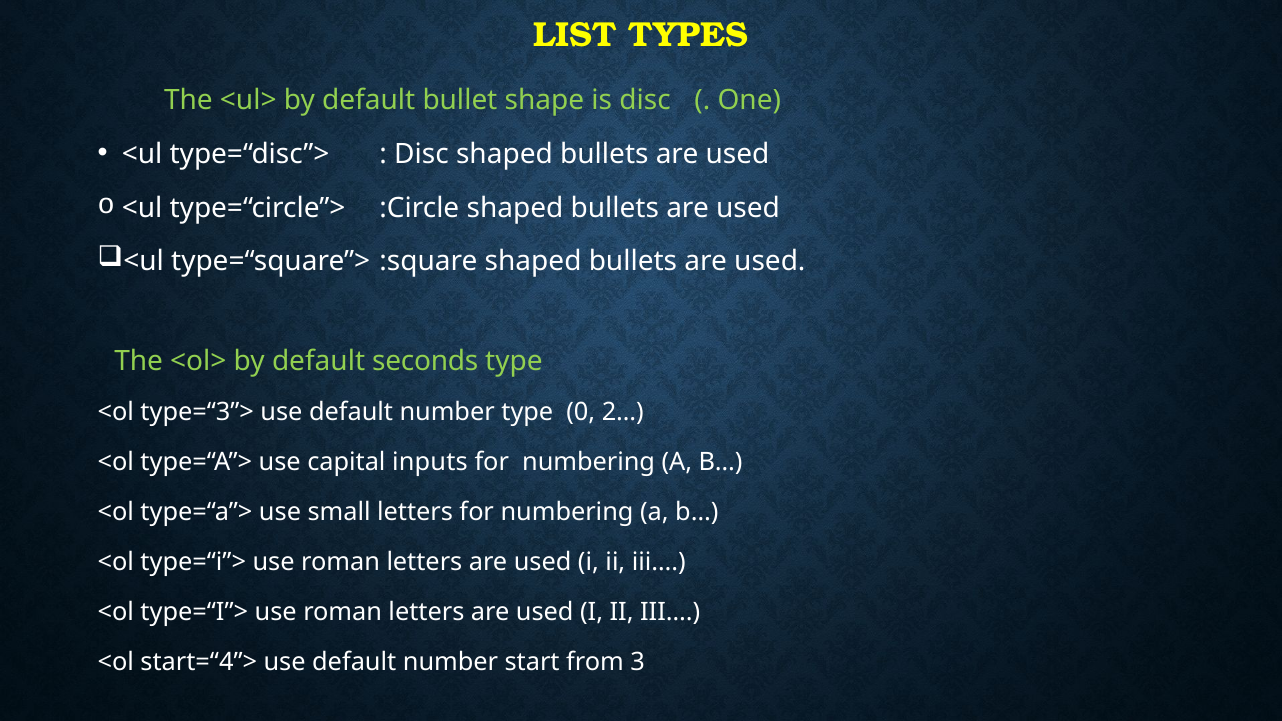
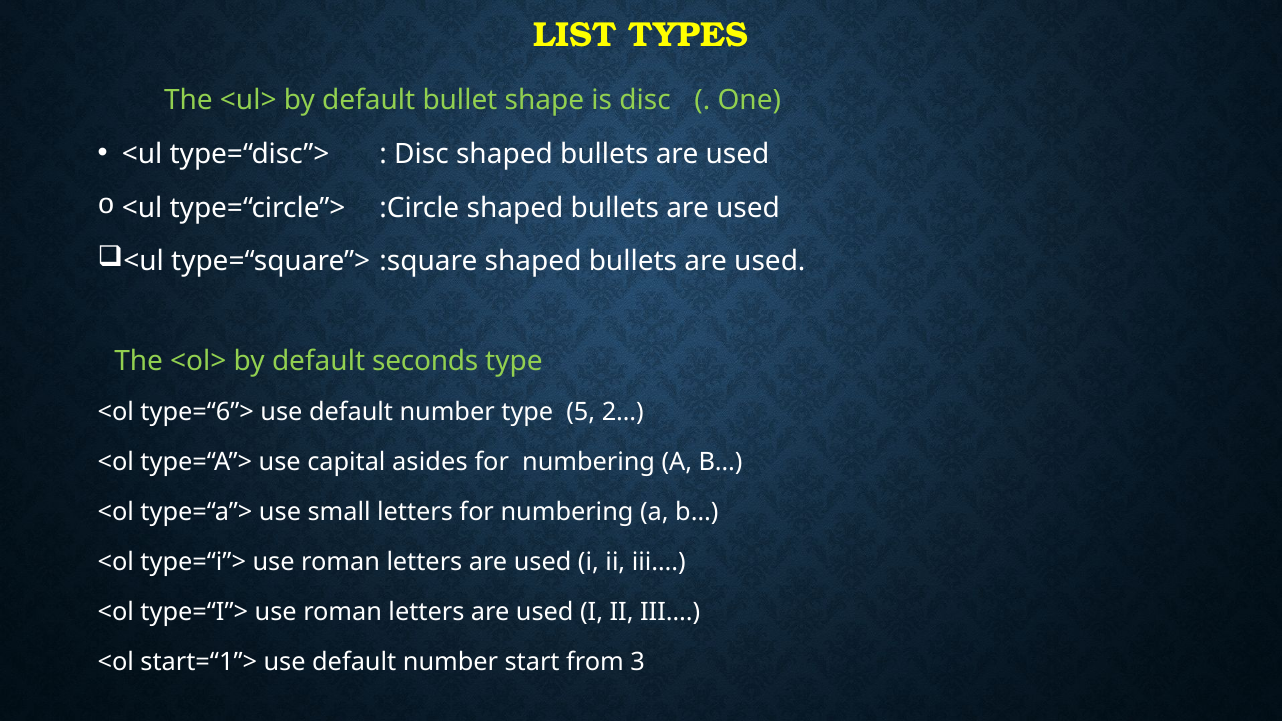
type=“3”>: type=“3”> -> type=“6”>
0: 0 -> 5
inputs: inputs -> asides
start=“4”>: start=“4”> -> start=“1”>
